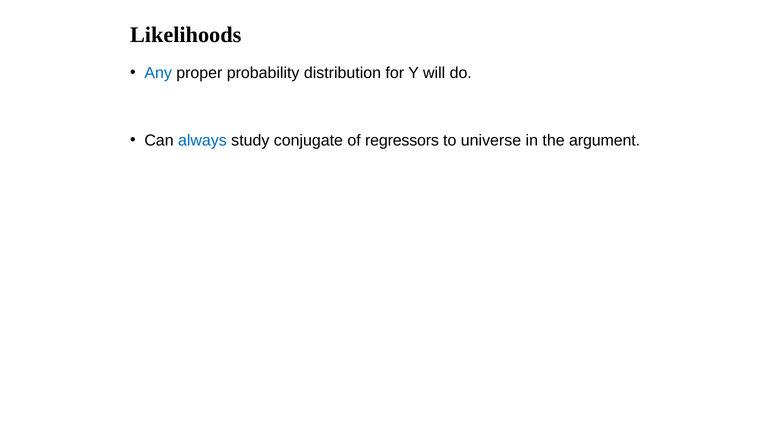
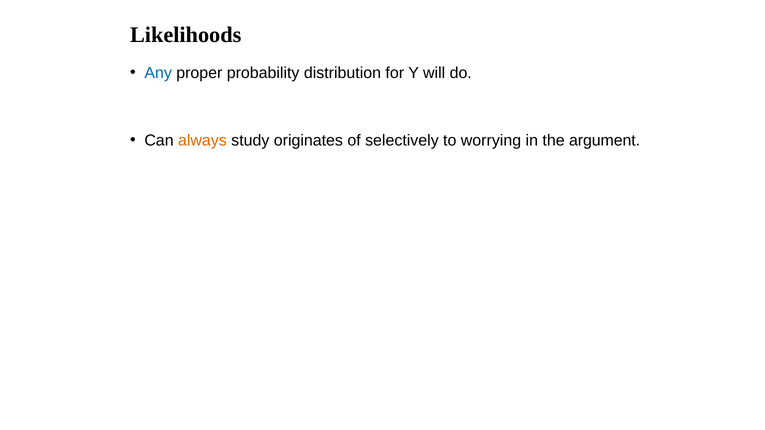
always colour: blue -> orange
conjugate: conjugate -> originates
regressors: regressors -> selectively
universe: universe -> worrying
